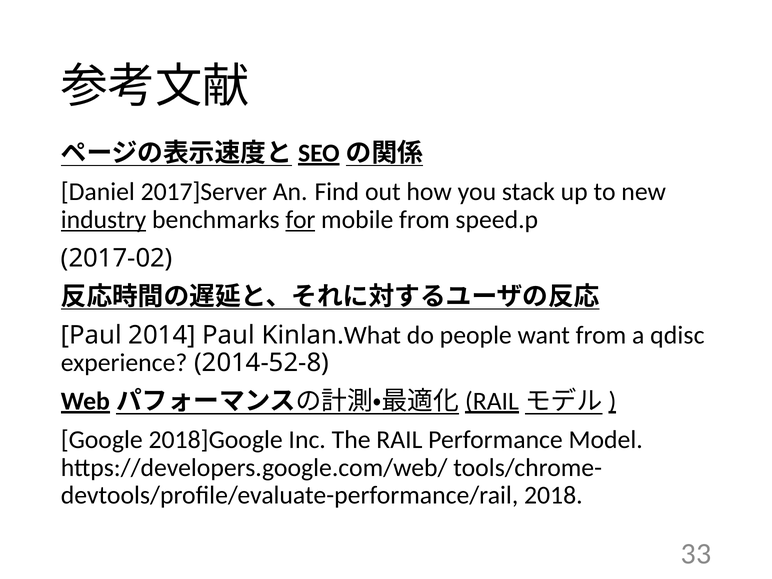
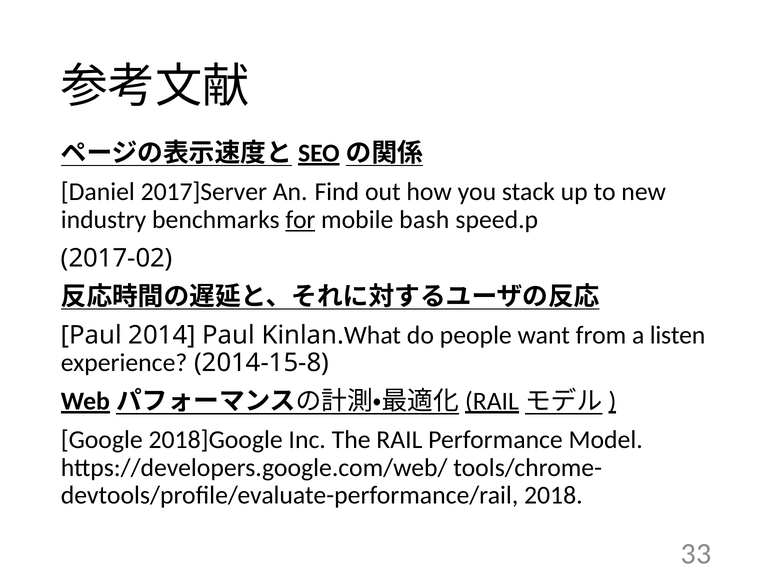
industry underline: present -> none
mobile from: from -> bash
qdisc: qdisc -> listen
2014-52-8: 2014-52-8 -> 2014-15-8
